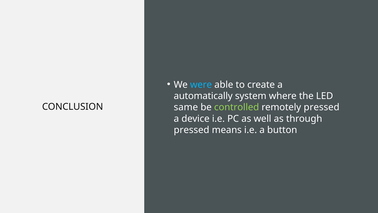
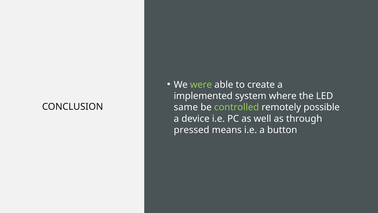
were colour: light blue -> light green
automatically: automatically -> implemented
remotely pressed: pressed -> possible
